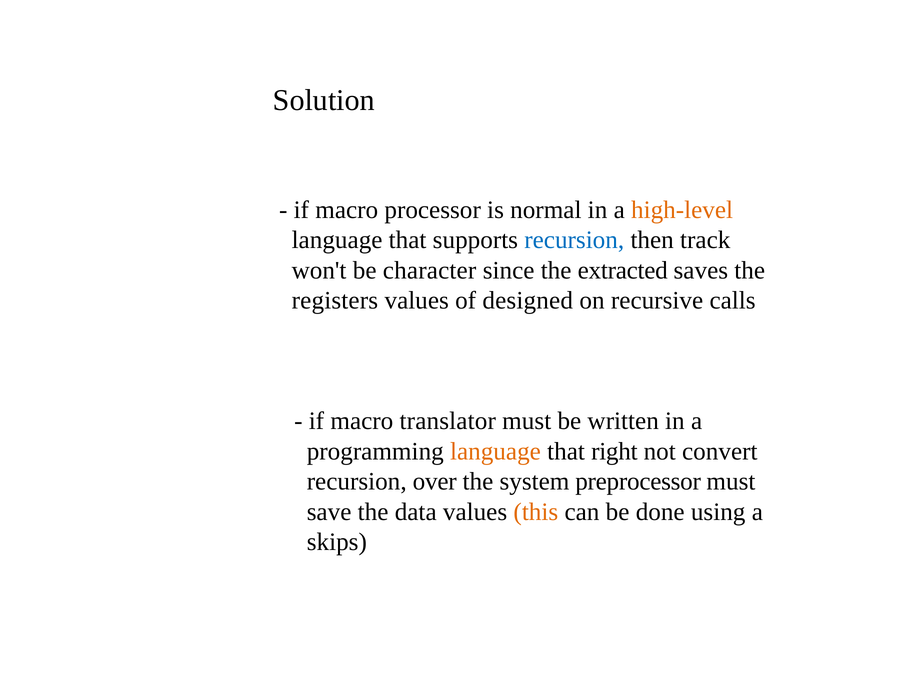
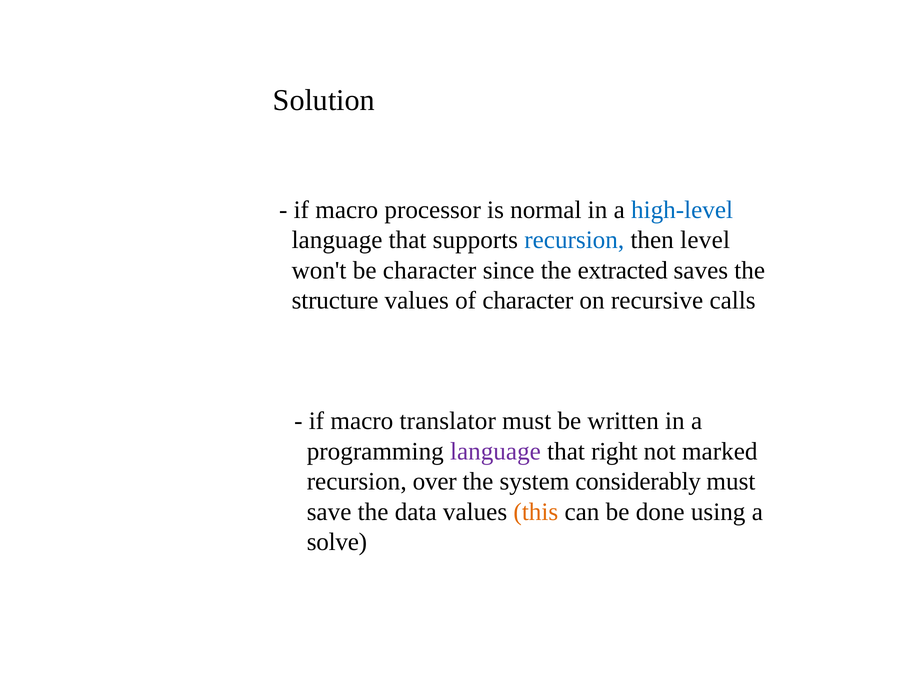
high-level colour: orange -> blue
track: track -> level
registers: registers -> structure
of designed: designed -> character
language at (495, 451) colour: orange -> purple
convert: convert -> marked
preprocessor: preprocessor -> considerably
skips: skips -> solve
